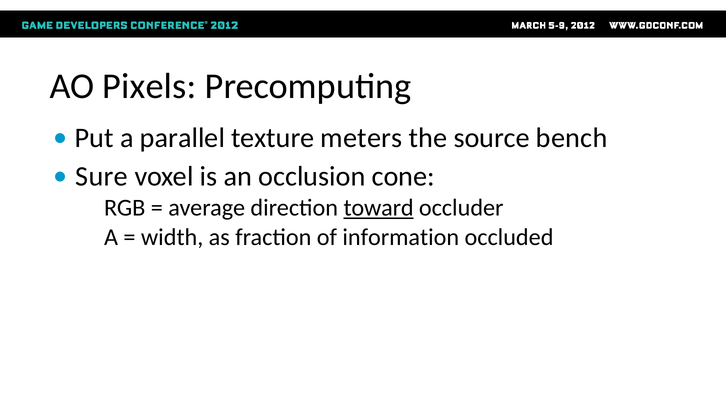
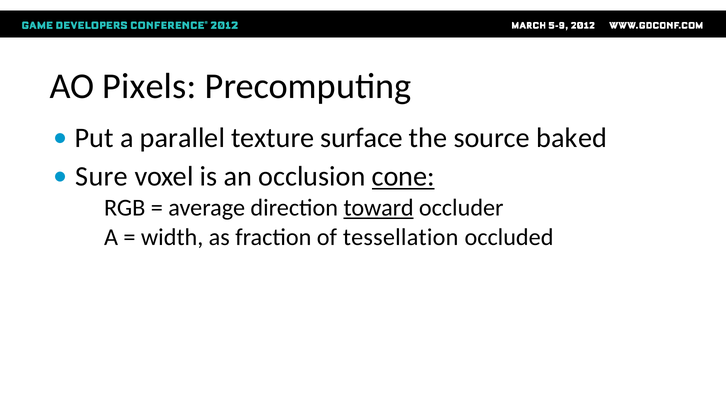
meters: meters -> surface
bench: bench -> baked
cone underline: none -> present
information: information -> tessellation
